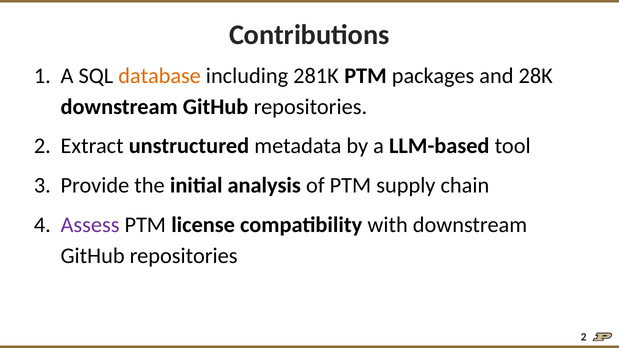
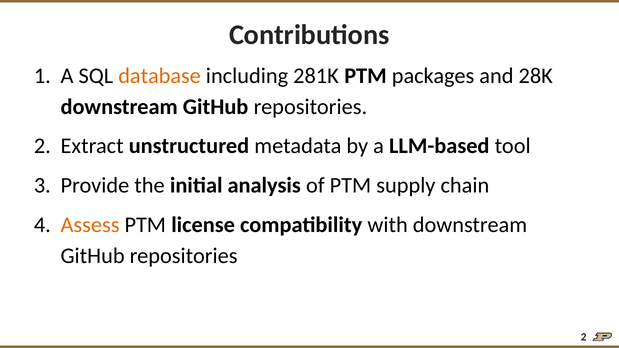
Assess colour: purple -> orange
